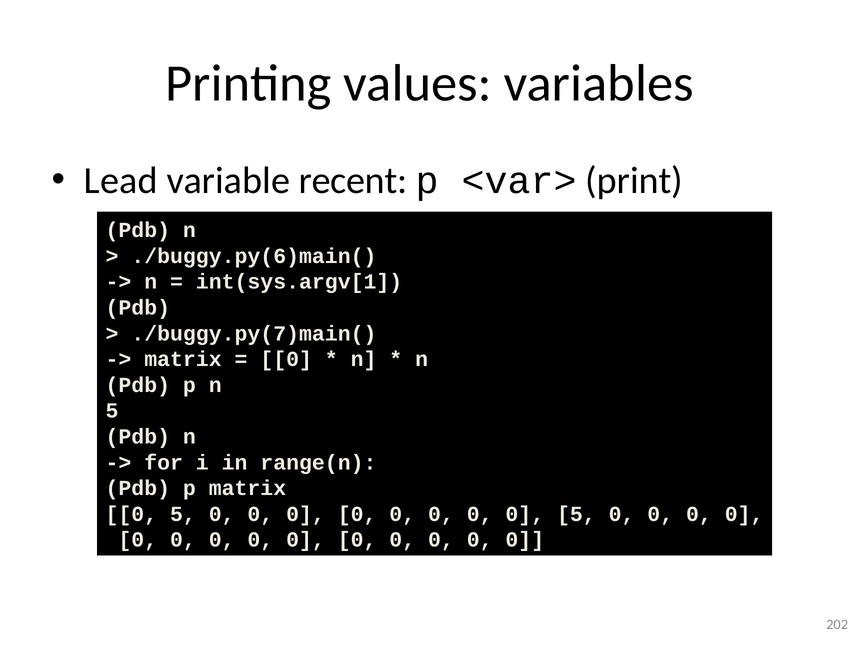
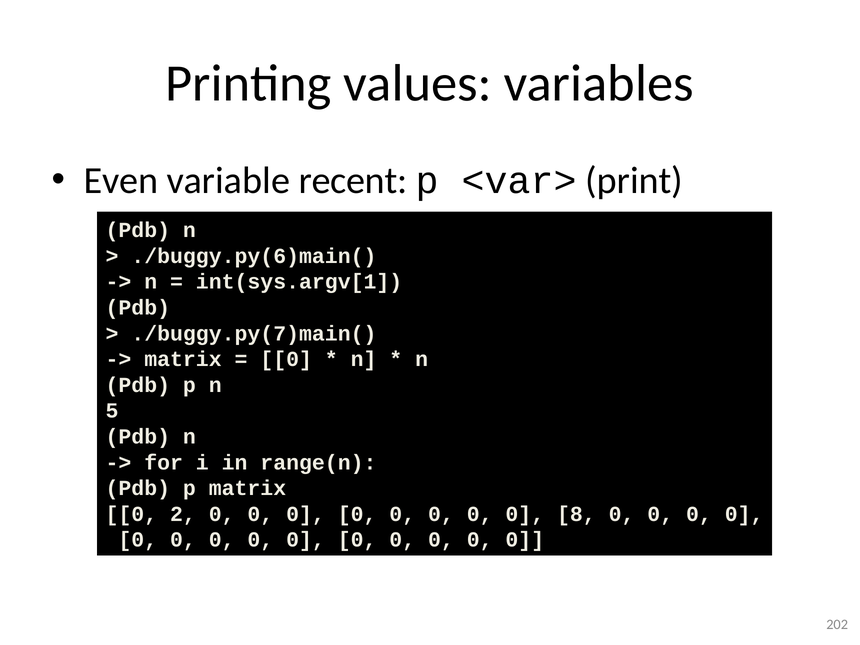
Lead: Lead -> Even
5 at (183, 514): 5 -> 2
0 0 5: 5 -> 8
